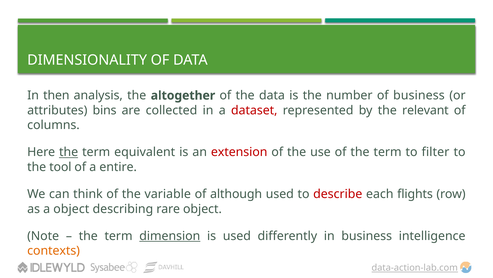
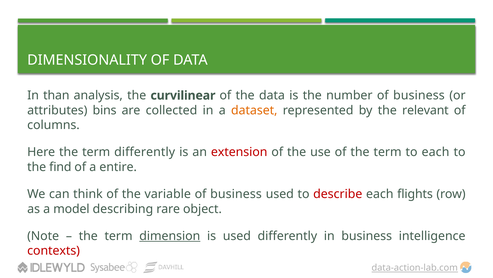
then: then -> than
altogether: altogether -> curvilinear
dataset colour: red -> orange
the at (69, 152) underline: present -> none
term equivalent: equivalent -> differently
to filter: filter -> each
tool: tool -> find
although at (236, 194): although -> business
a object: object -> model
contexts colour: orange -> red
